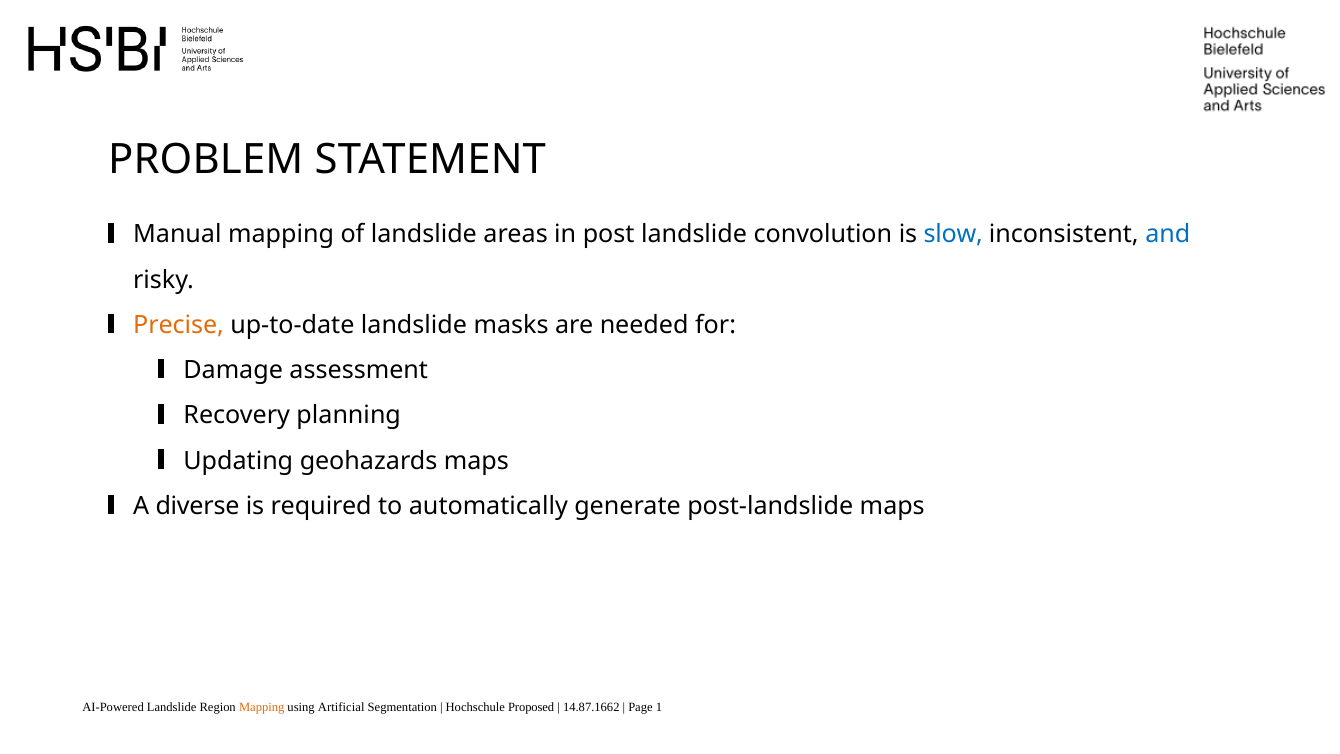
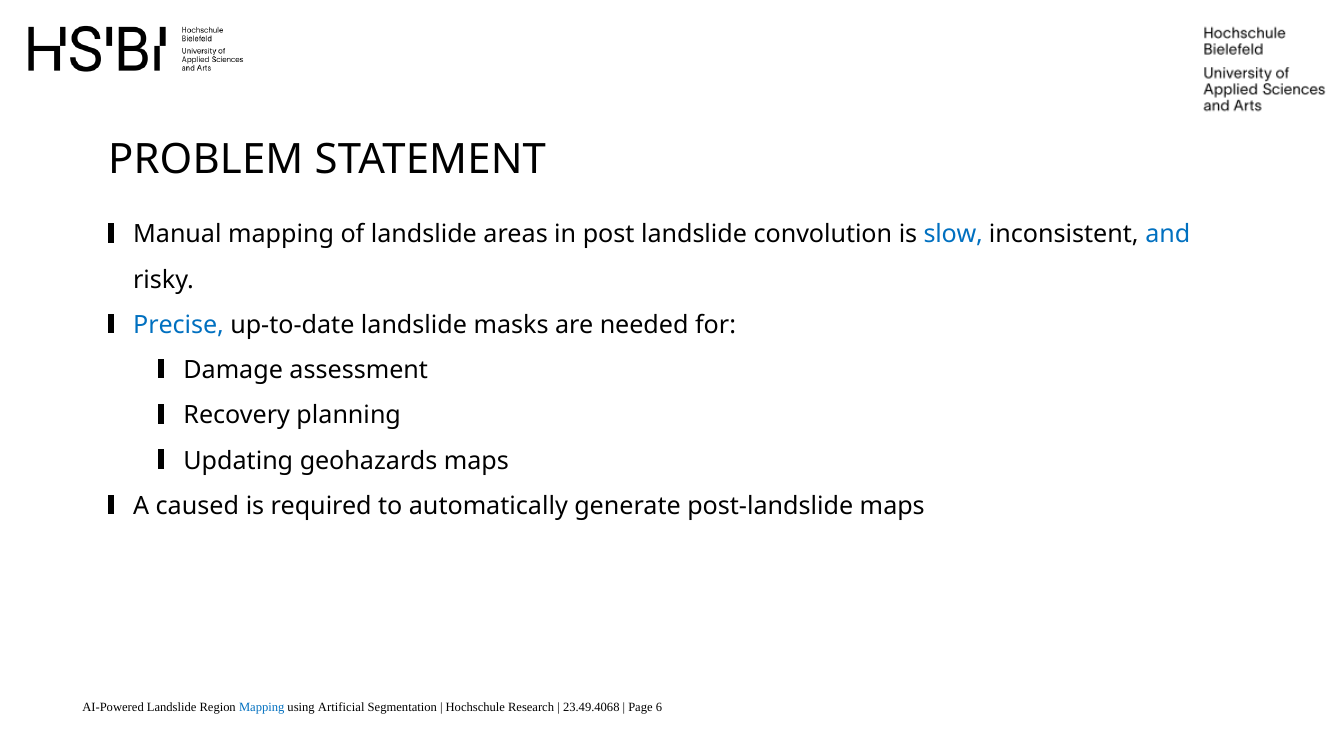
Precise colour: orange -> blue
diverse: diverse -> caused
Mapping at (262, 707) colour: orange -> blue
Proposed: Proposed -> Research
14.87.1662: 14.87.1662 -> 23.49.4068
1: 1 -> 6
